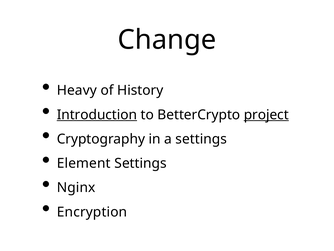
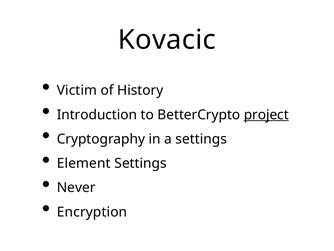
Change: Change -> Kovacic
Heavy: Heavy -> Victim
Introduction underline: present -> none
Nginx: Nginx -> Never
